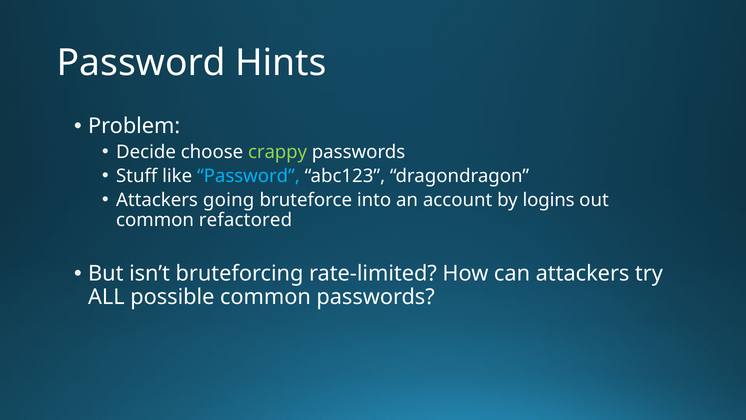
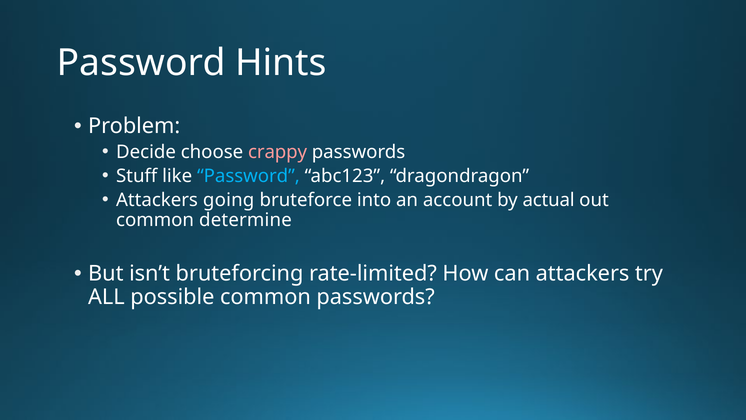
crappy colour: light green -> pink
logins: logins -> actual
refactored: refactored -> determine
